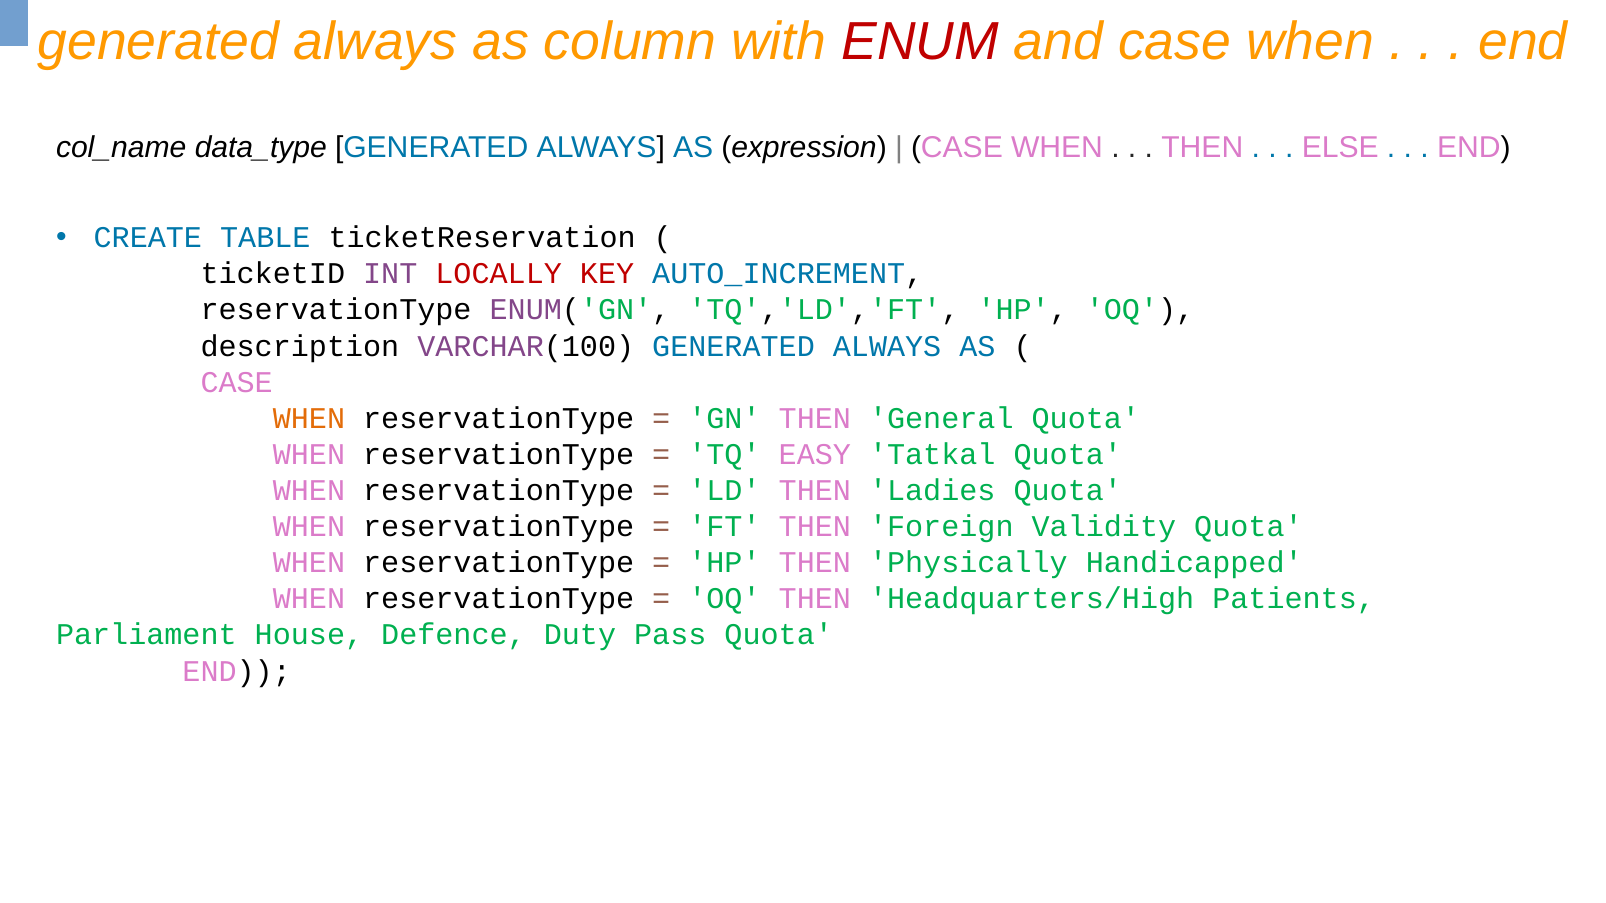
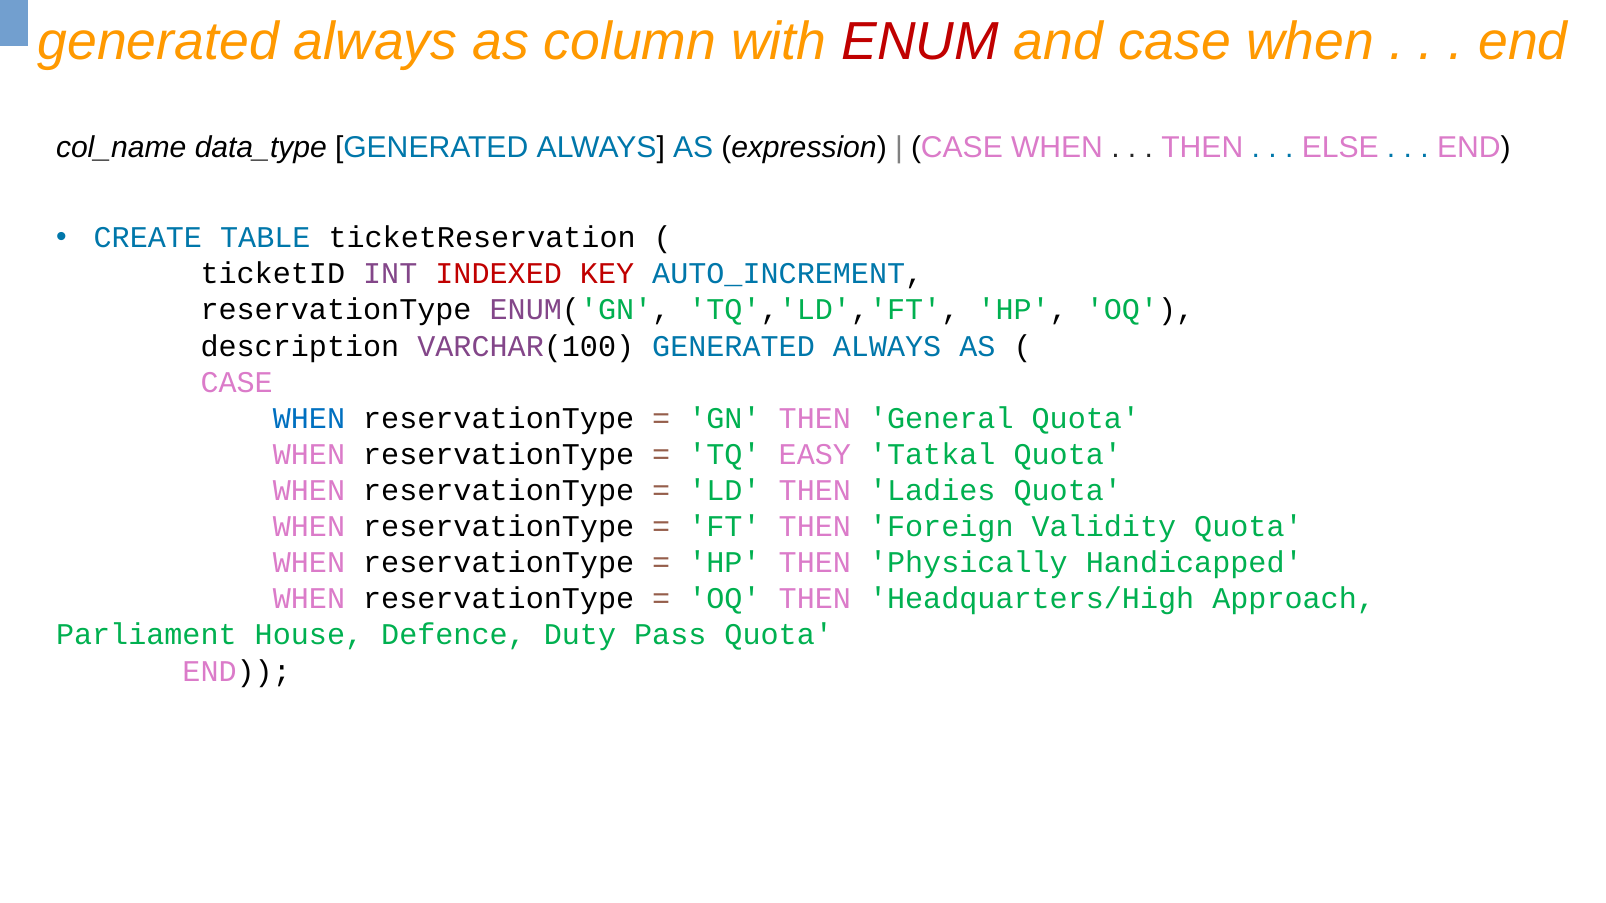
LOCALLY: LOCALLY -> INDEXED
WHEN at (309, 419) colour: orange -> blue
Patients: Patients -> Approach
